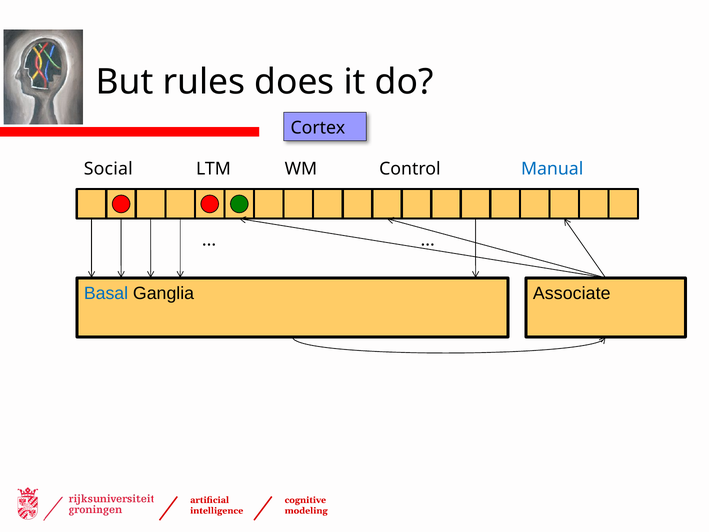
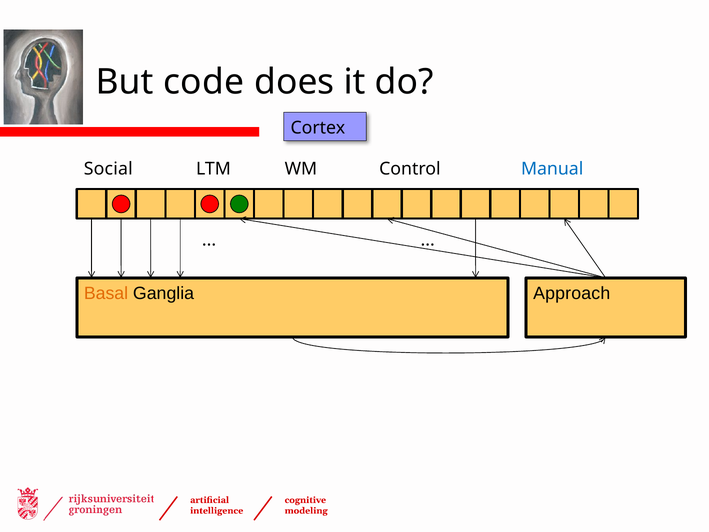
rules: rules -> code
Basal colour: blue -> orange
Associate: Associate -> Approach
